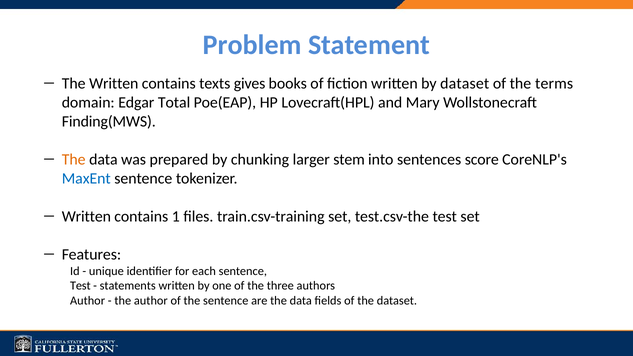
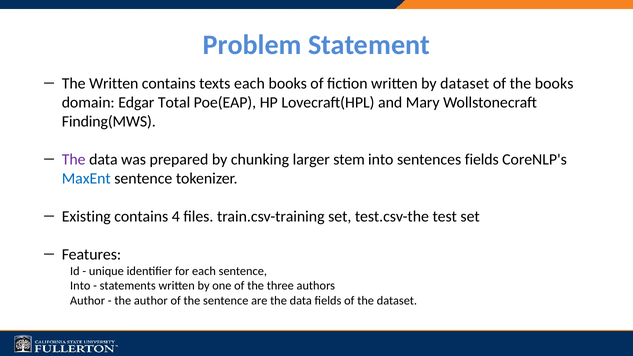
texts gives: gives -> each
the terms: terms -> books
The at (74, 160) colour: orange -> purple
sentences score: score -> fields
Written at (86, 217): Written -> Existing
1: 1 -> 4
Test at (80, 286): Test -> Into
